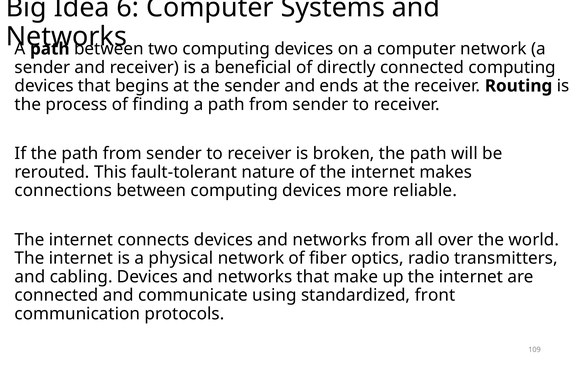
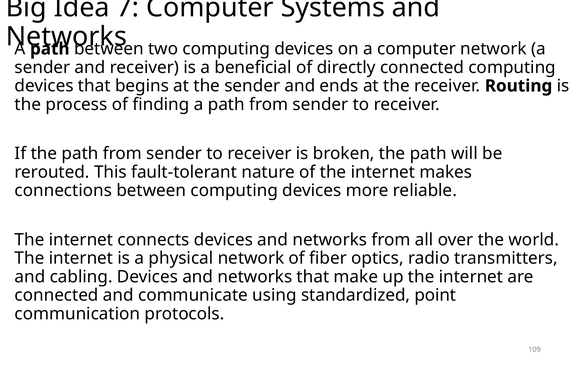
6: 6 -> 7
front: front -> point
